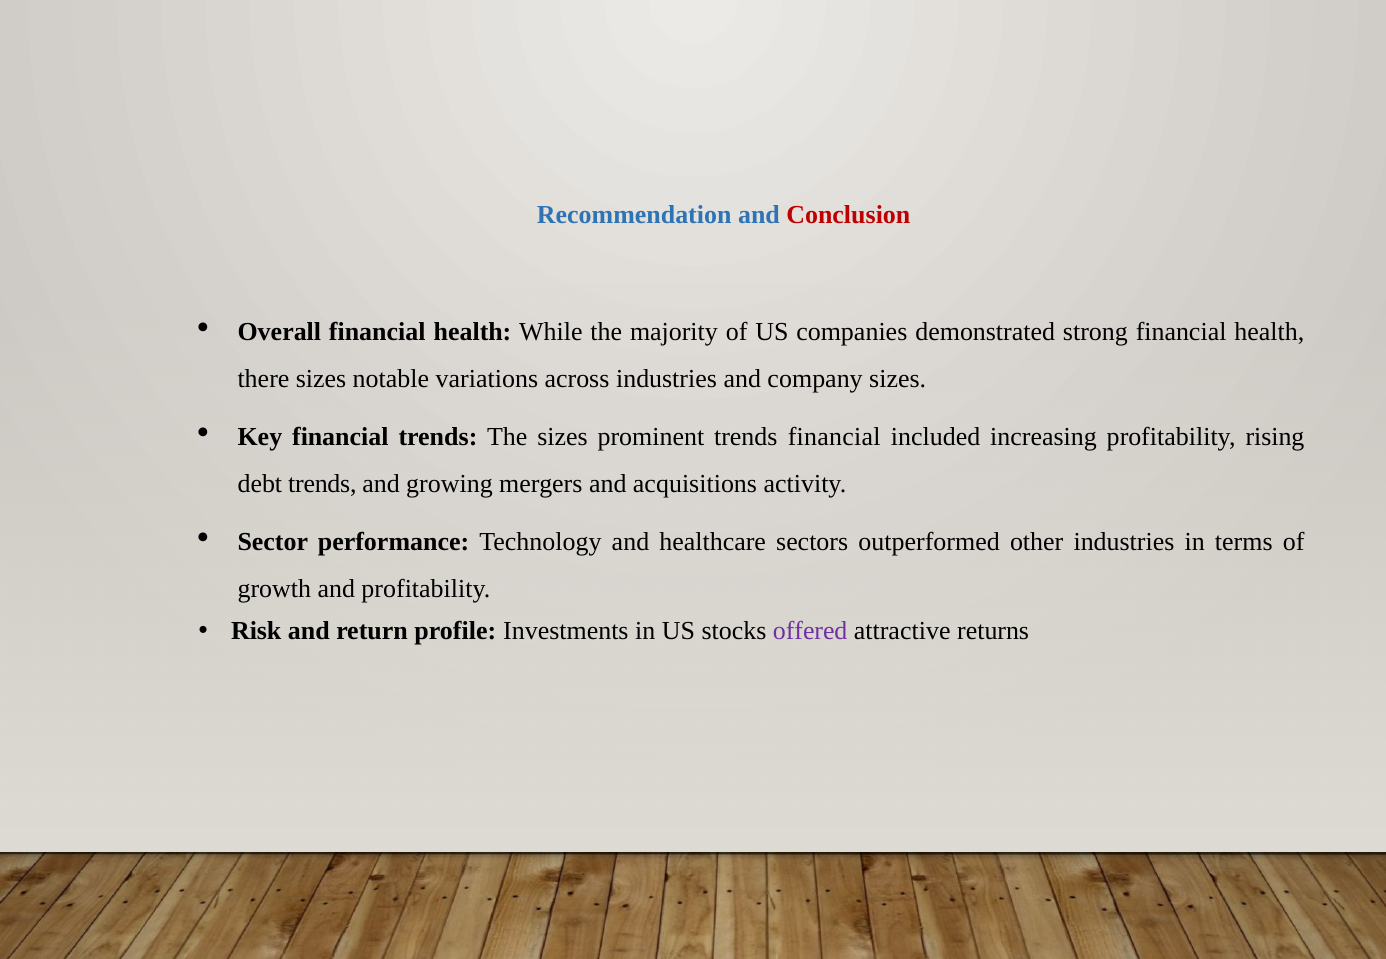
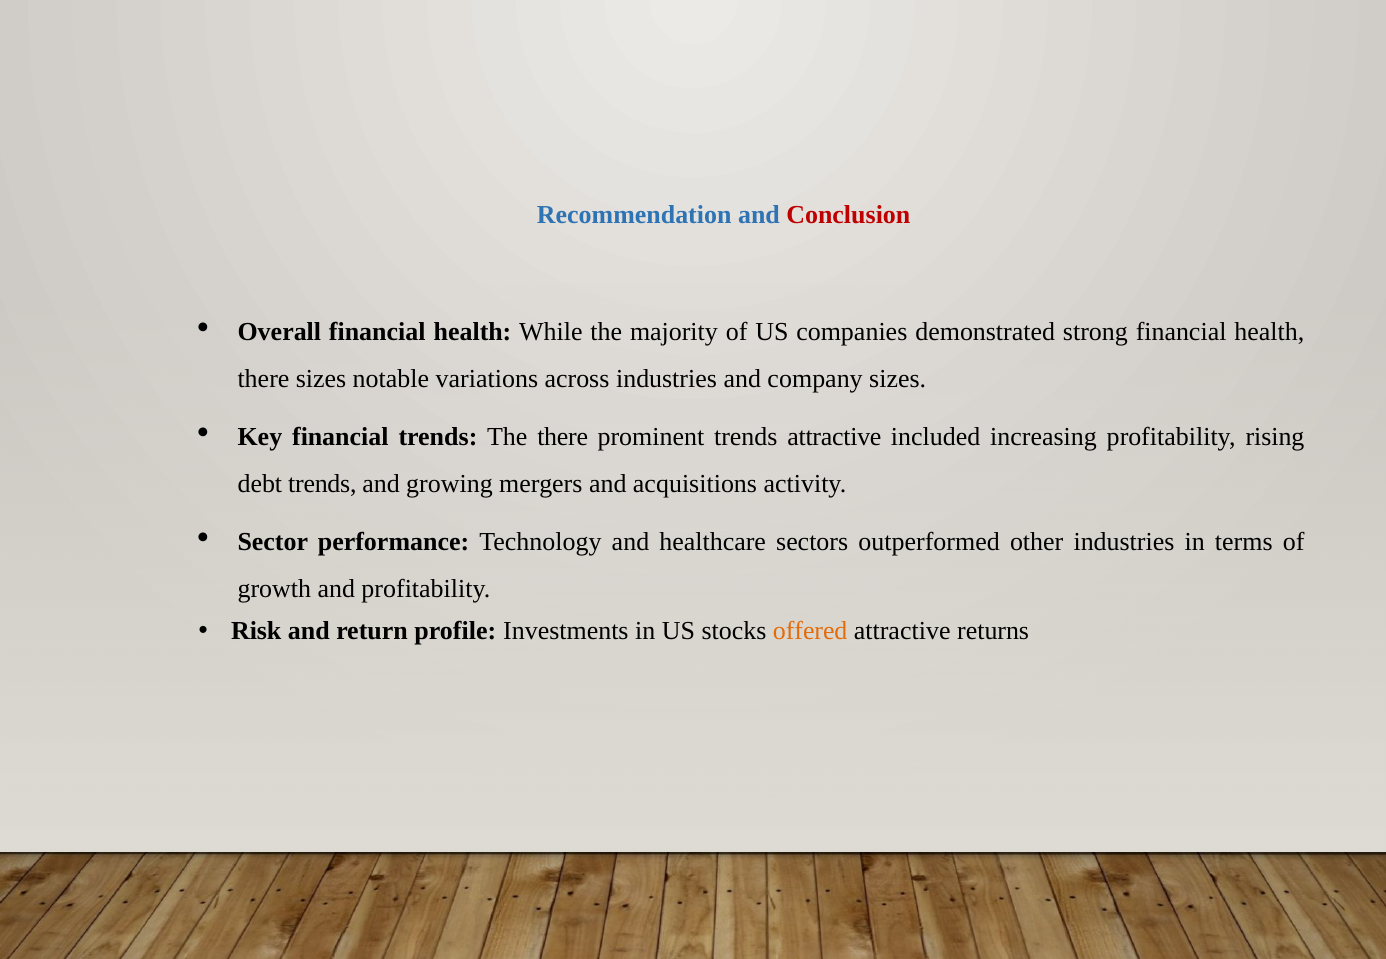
The sizes: sizes -> there
trends financial: financial -> attractive
offered colour: purple -> orange
